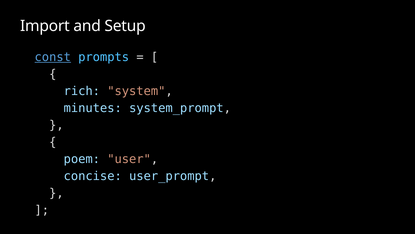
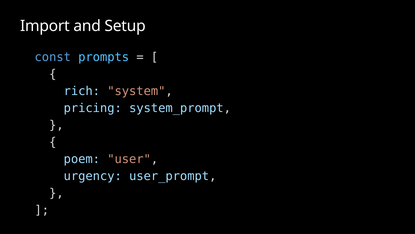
const underline: present -> none
minutes: minutes -> pricing
concise: concise -> urgency
